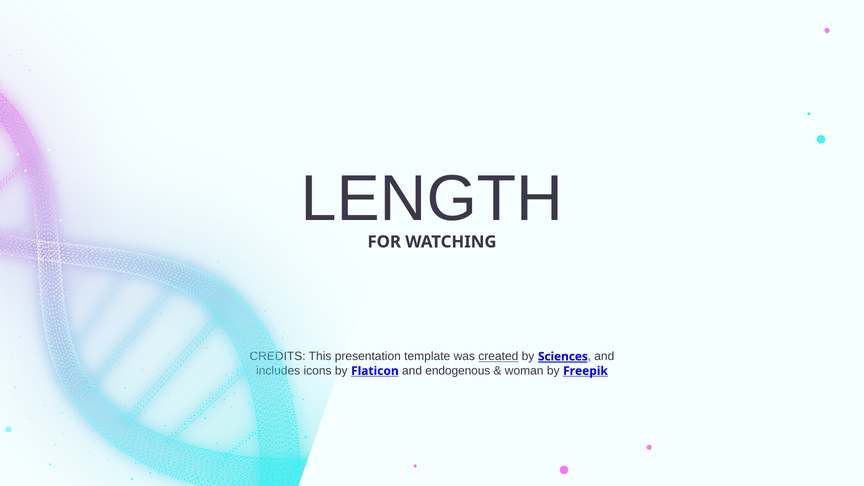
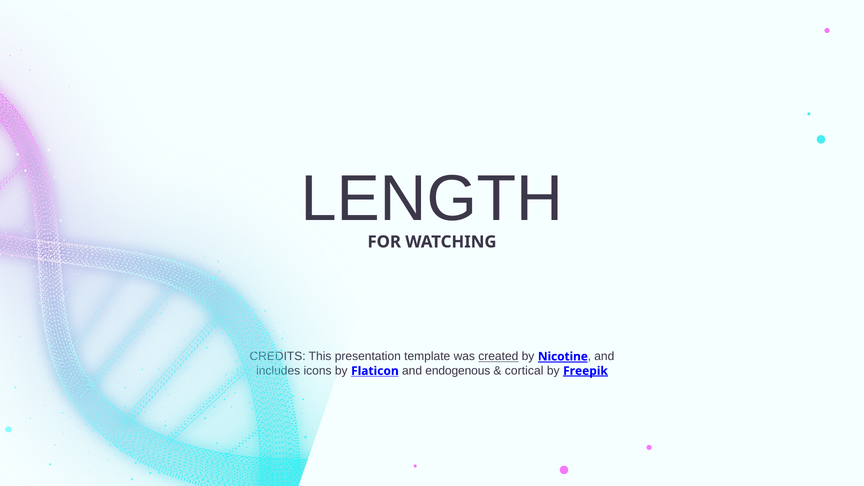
Sciences: Sciences -> Nicotine
woman: woman -> cortical
Freepik underline: none -> present
